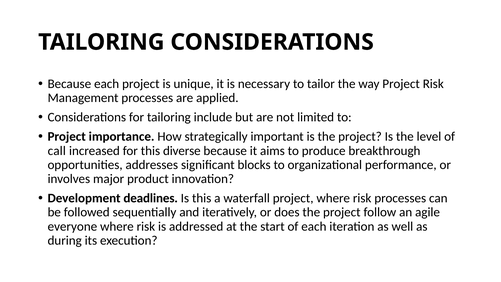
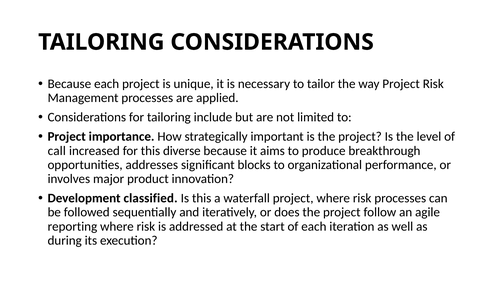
deadlines: deadlines -> classified
everyone: everyone -> reporting
